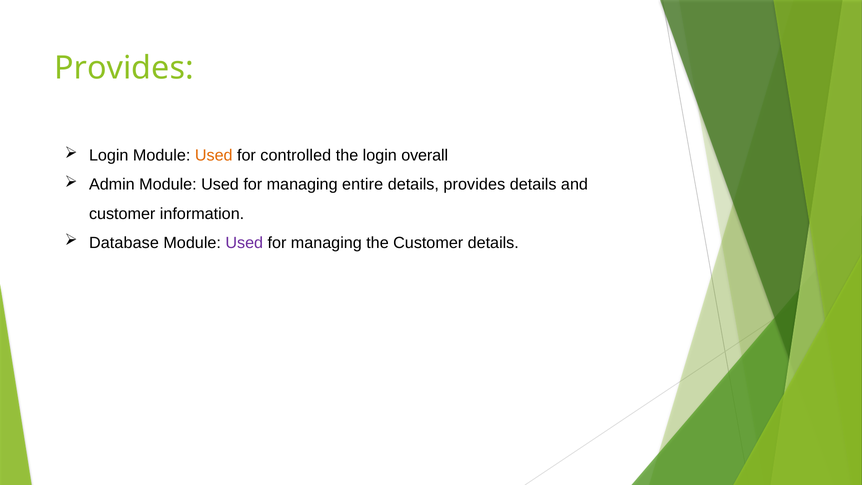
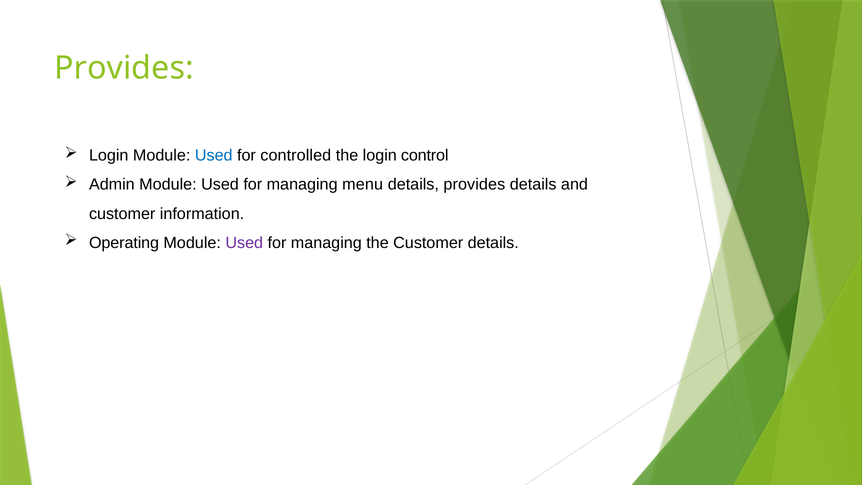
Used at (214, 155) colour: orange -> blue
overall: overall -> control
entire: entire -> menu
Database: Database -> Operating
